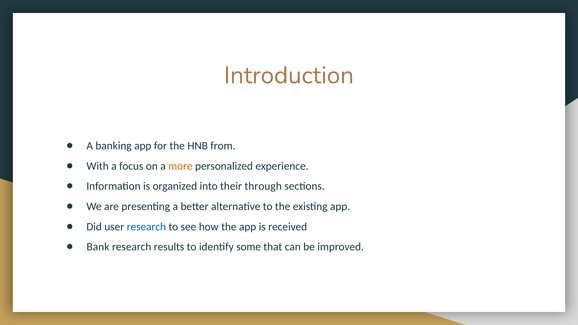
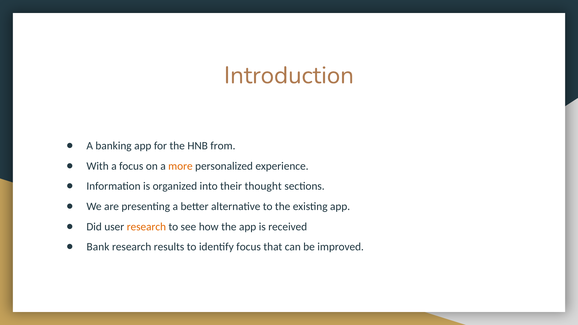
through: through -> thought
research at (146, 227) colour: blue -> orange
identify some: some -> focus
